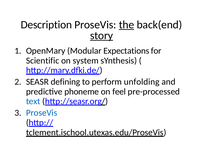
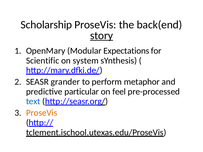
Description: Description -> Scholarship
the underline: present -> none
defining: defining -> grander
unfolding: unfolding -> metaphor
phoneme: phoneme -> particular
ProseVis at (42, 113) colour: blue -> orange
